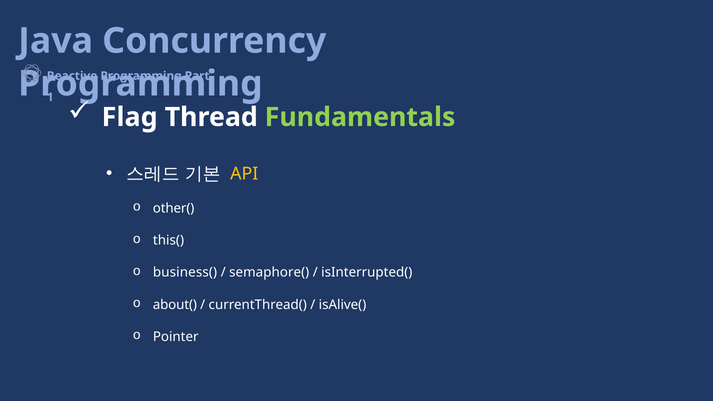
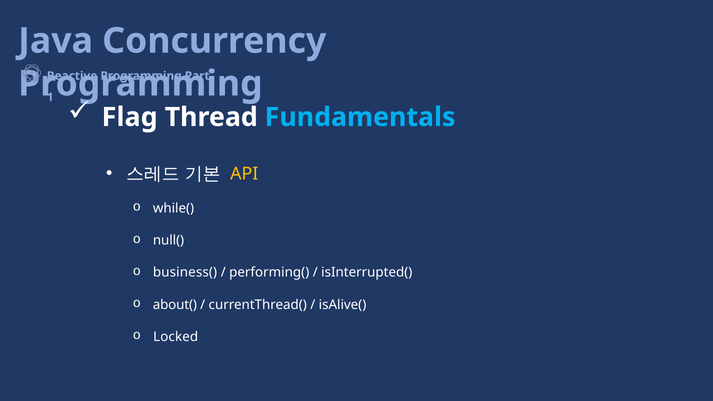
Fundamentals colour: light green -> light blue
other(: other( -> while(
this(: this( -> null(
semaphore(: semaphore( -> performing(
Pointer: Pointer -> Locked
